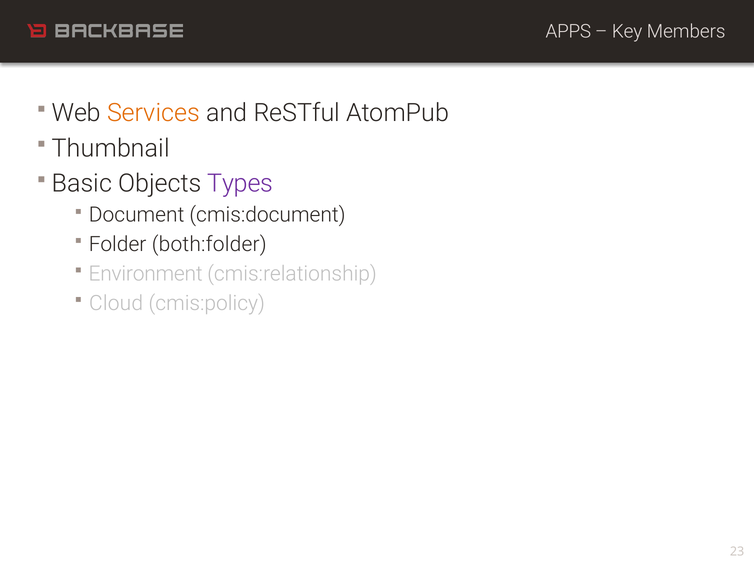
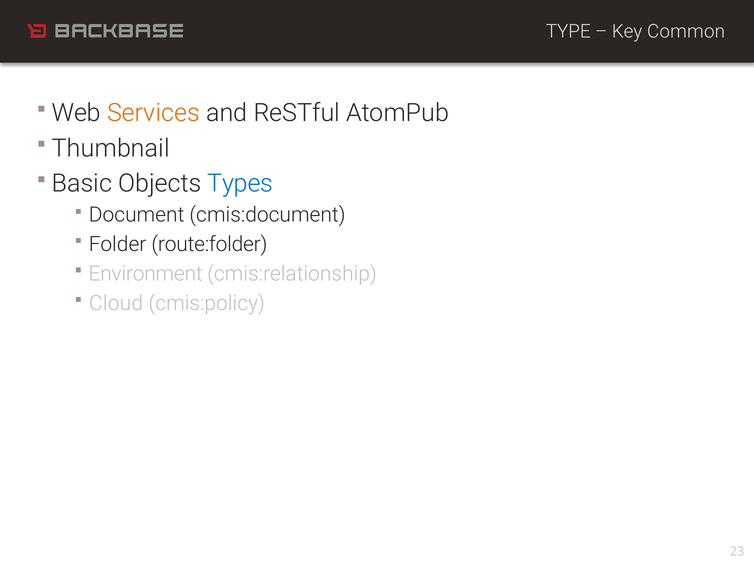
APPS: APPS -> TYPE
Members: Members -> Common
Types colour: purple -> blue
both:folder: both:folder -> route:folder
